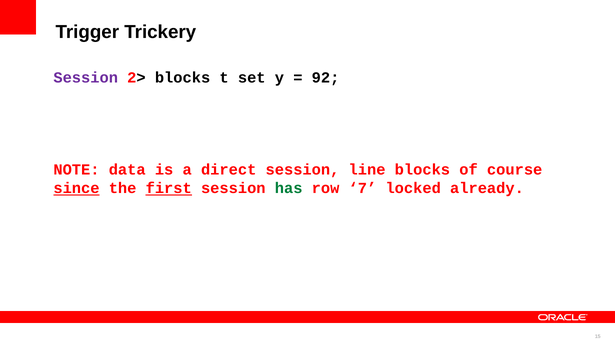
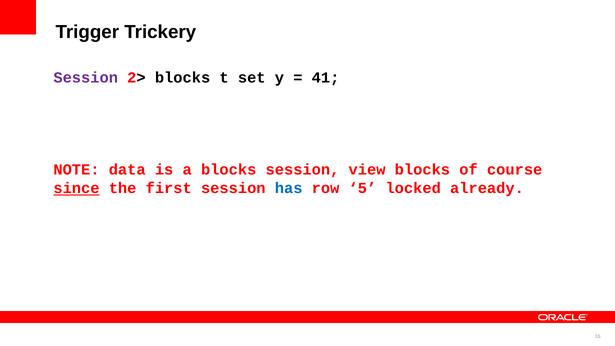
92: 92 -> 41
a direct: direct -> blocks
line: line -> view
first underline: present -> none
has colour: green -> blue
7: 7 -> 5
